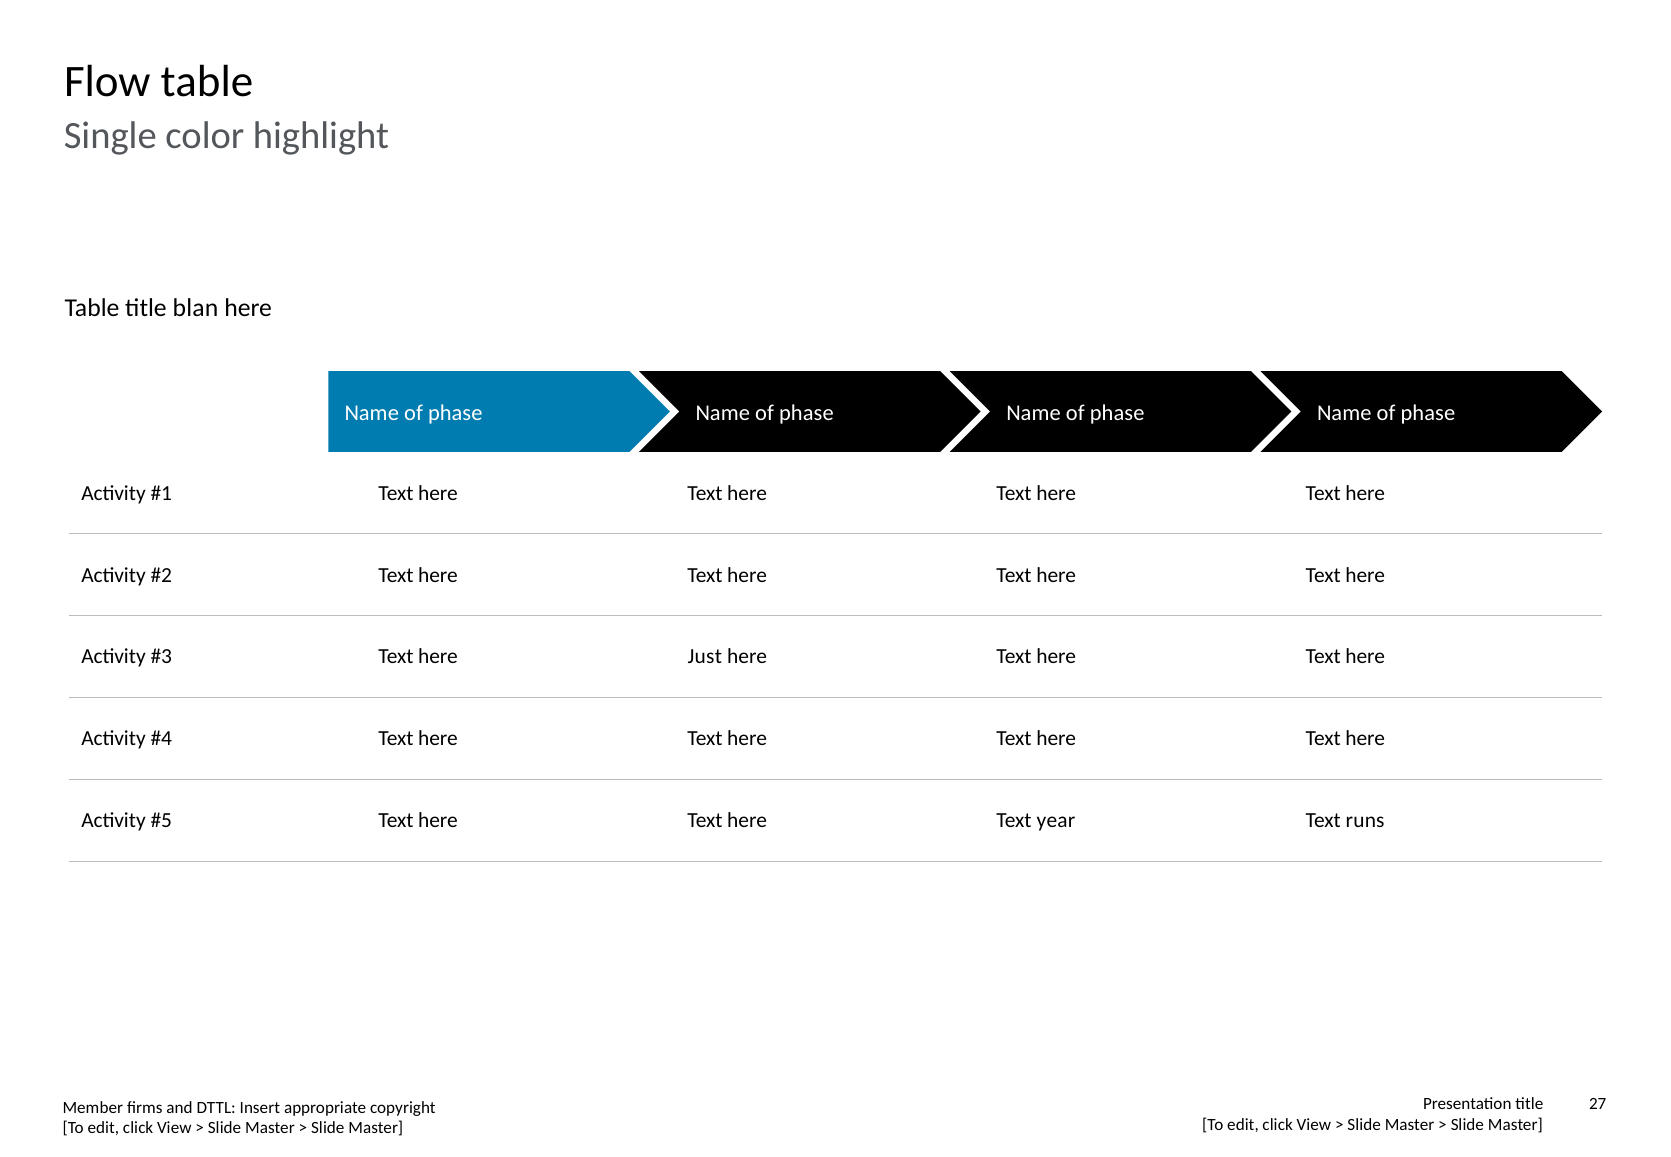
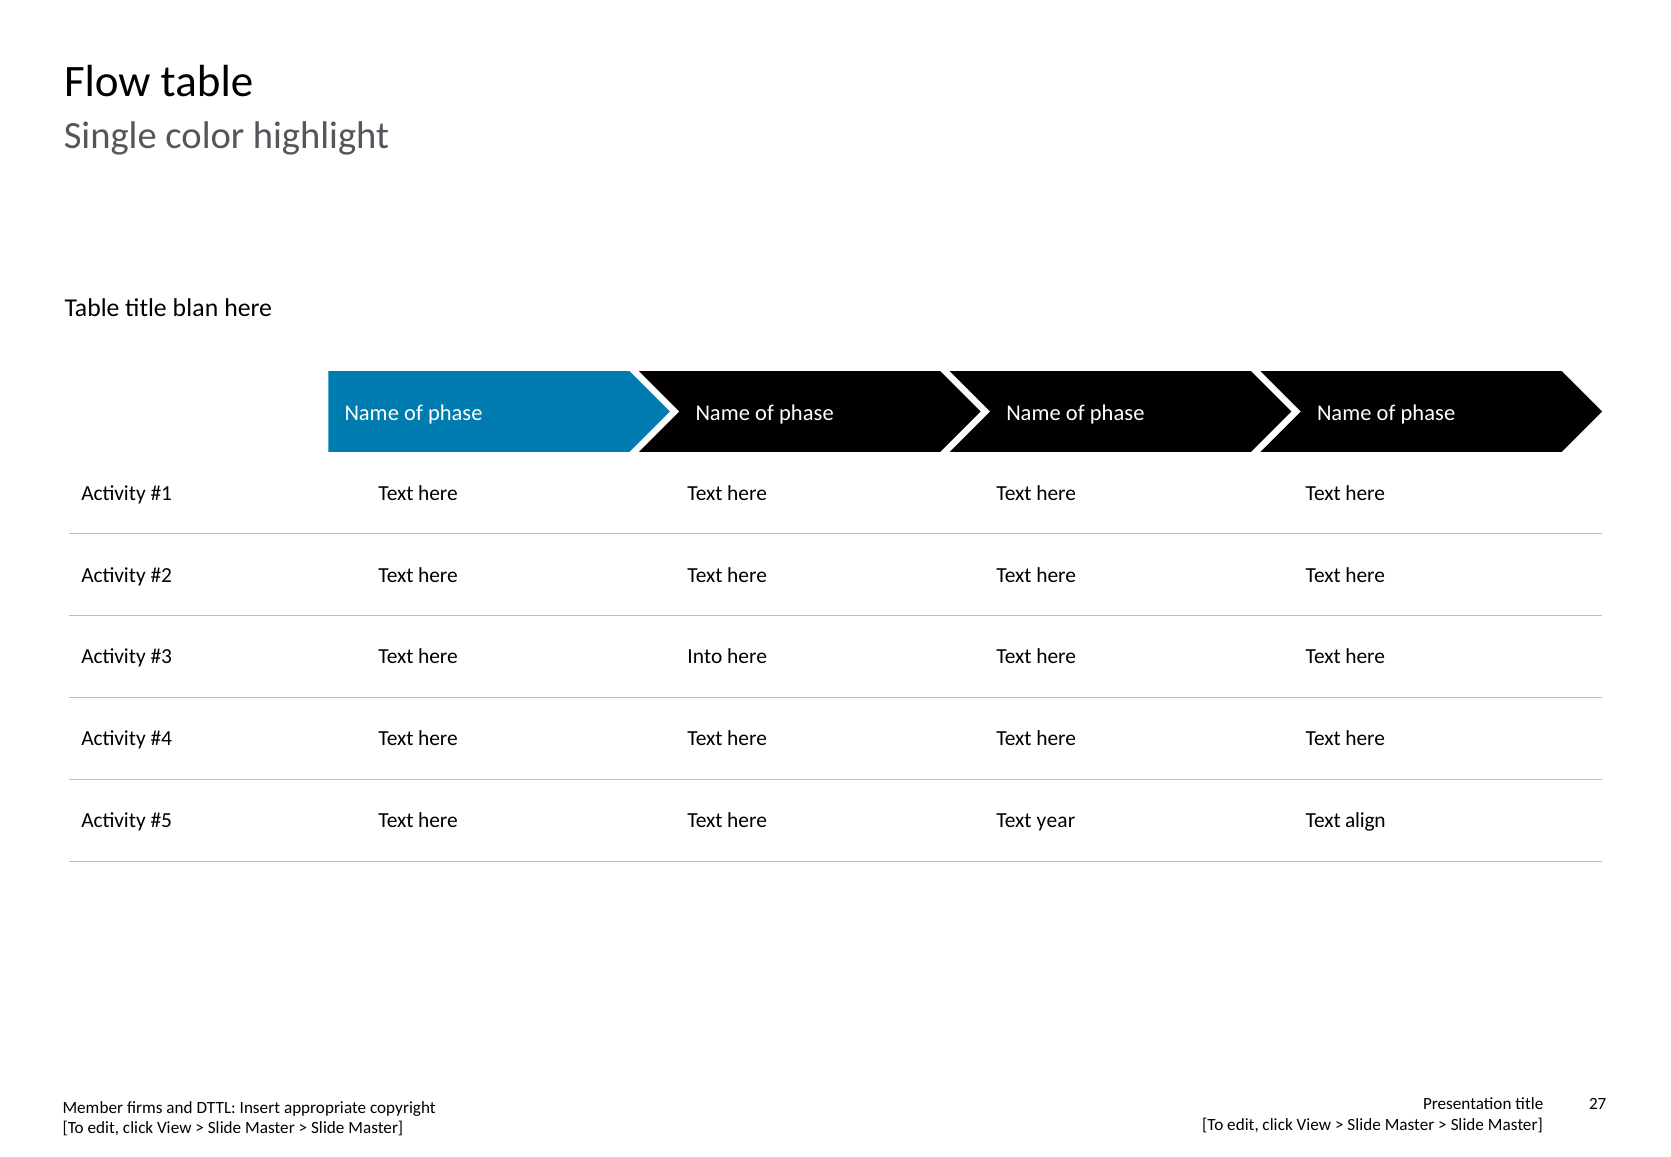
Just: Just -> Into
runs: runs -> align
